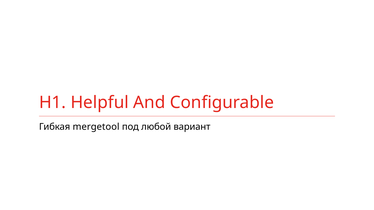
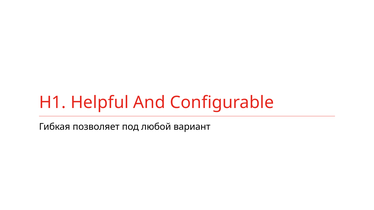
mergetool: mergetool -> позволяет
